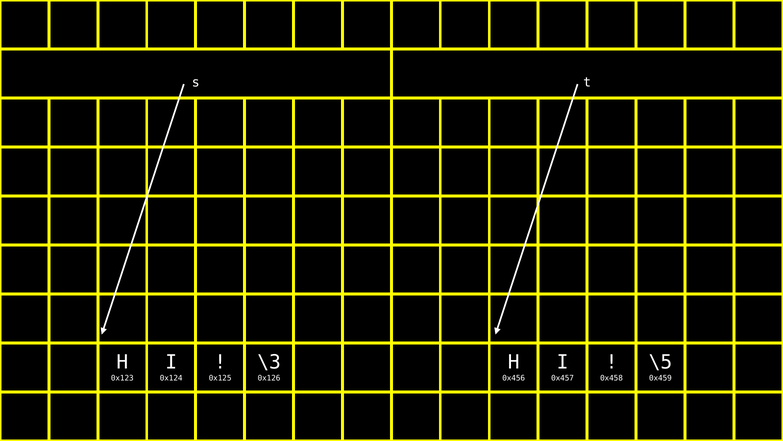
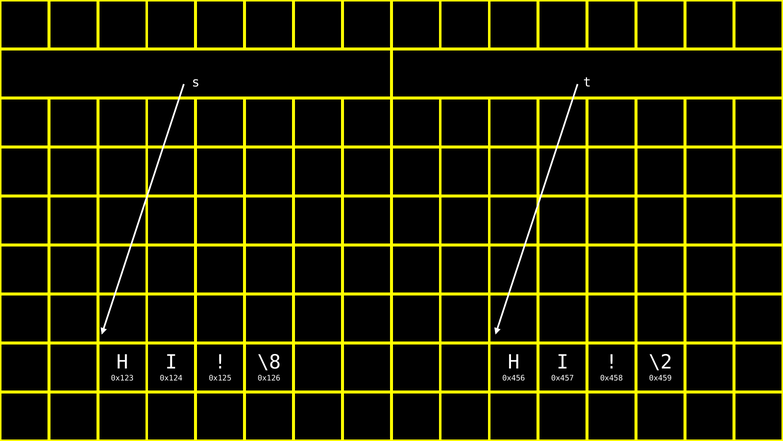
\3: \3 -> \8
\5: \5 -> \2
